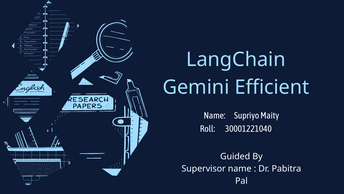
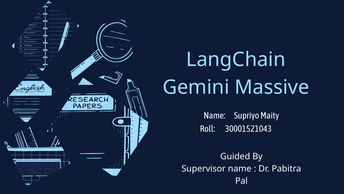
Efficient: Efficient -> Massive
30001221040: 30001221040 -> 30001521043
